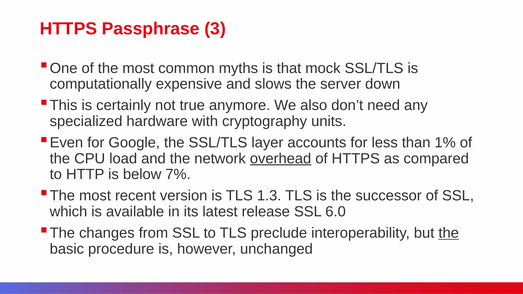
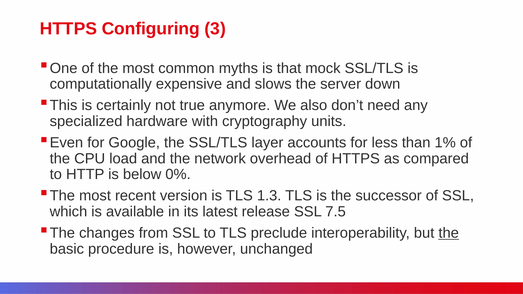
Passphrase: Passphrase -> Configuring
overhead underline: present -> none
7%: 7% -> 0%
6.0: 6.0 -> 7.5
